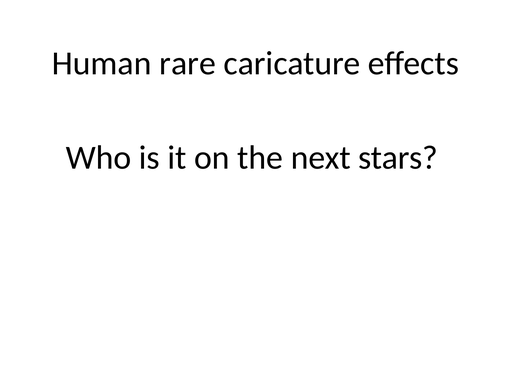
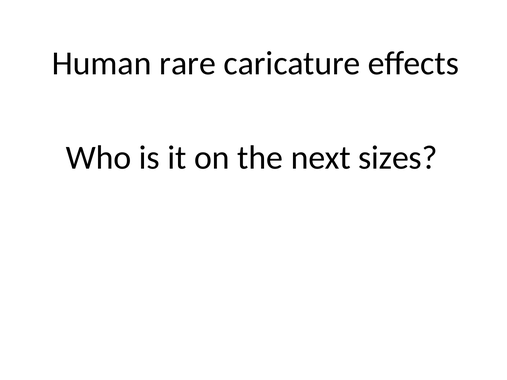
stars: stars -> sizes
